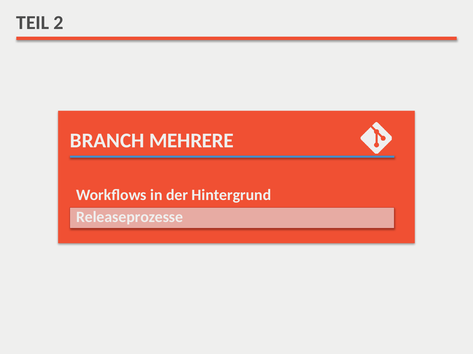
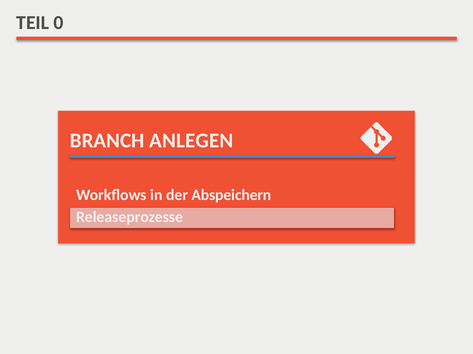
2: 2 -> 0
MEHRERE: MEHRERE -> ANLEGEN
Hintergrund: Hintergrund -> Abspeichern
